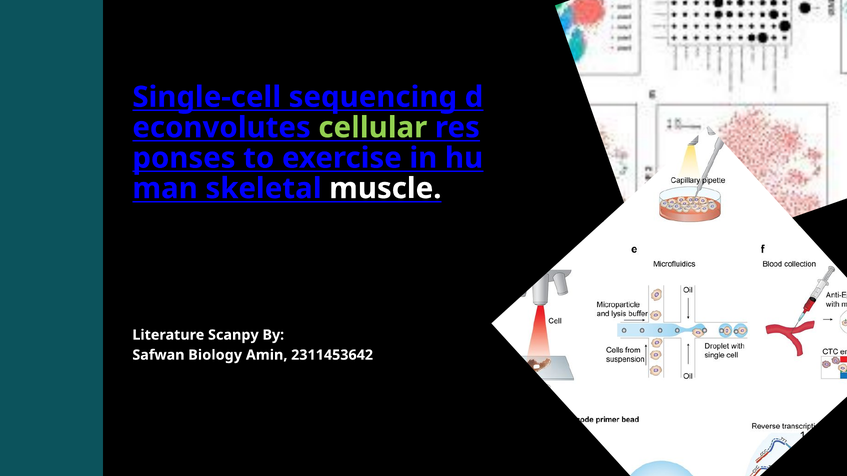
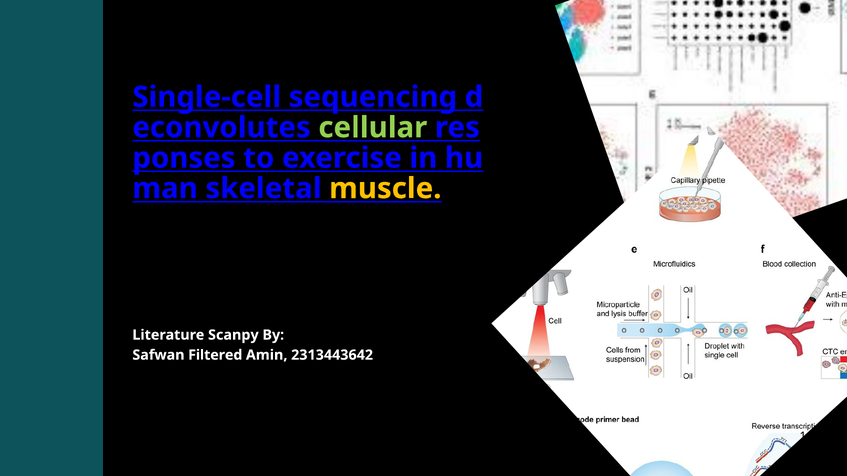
muscle colour: white -> yellow
Biology: Biology -> Filtered
2311453642: 2311453642 -> 2313443642
